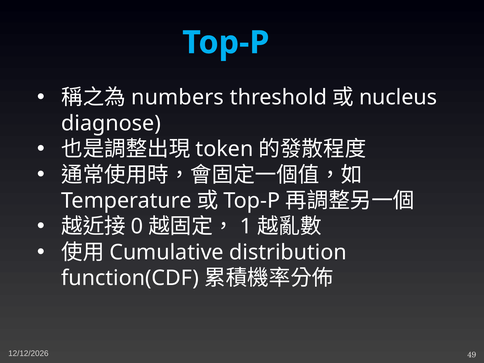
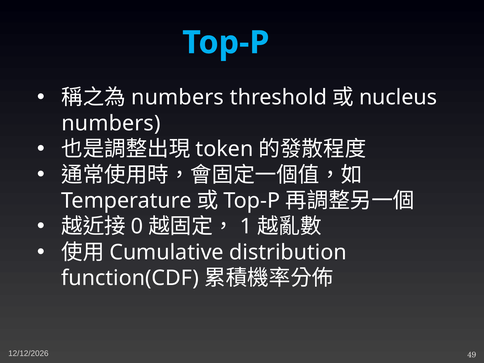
diagnose at (111, 123): diagnose -> numbers
